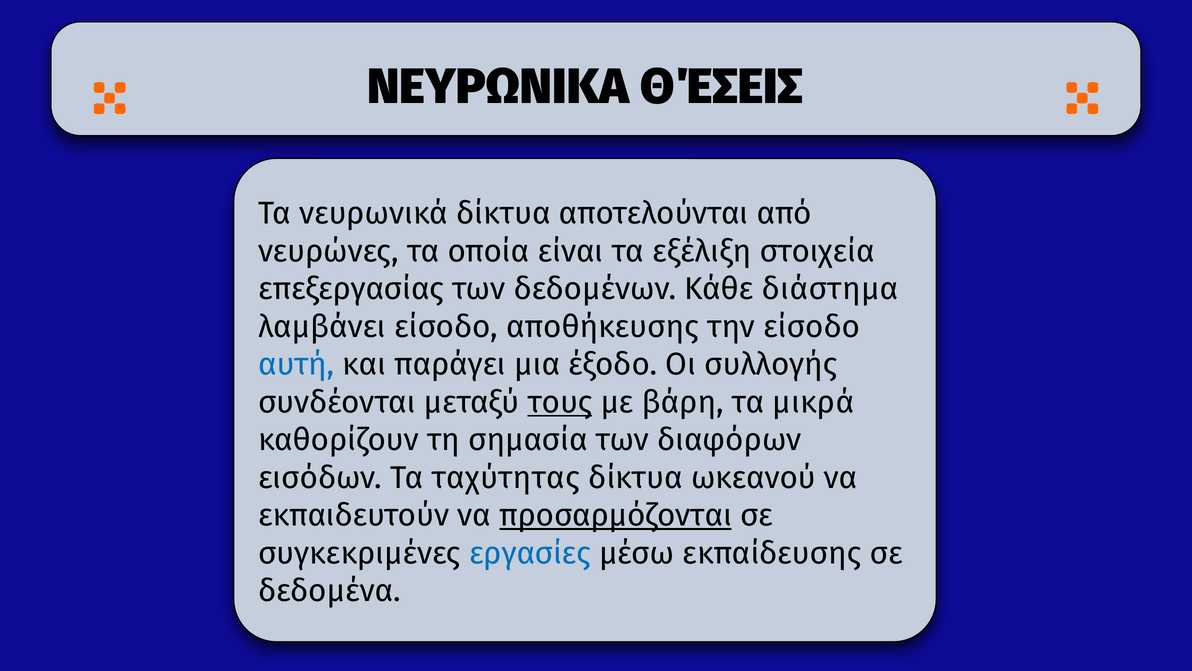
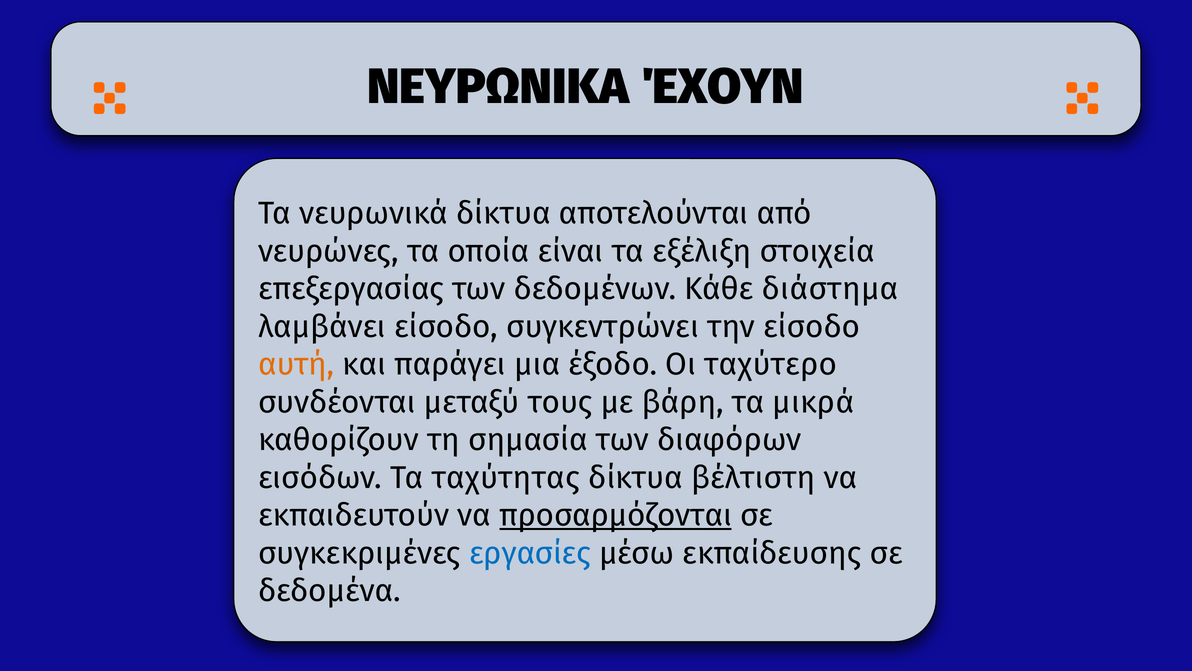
ΘΈΣΕΙΣ: ΘΈΣΕΙΣ -> ΈΧΟΥΝ
αποθήκευσης: αποθήκευσης -> συγκεντρώνει
αυτή colour: blue -> orange
συλλογής: συλλογής -> ταχύτερο
τους underline: present -> none
ωκεανού: ωκεανού -> βέλτιστη
